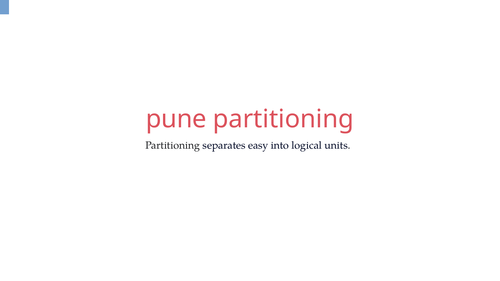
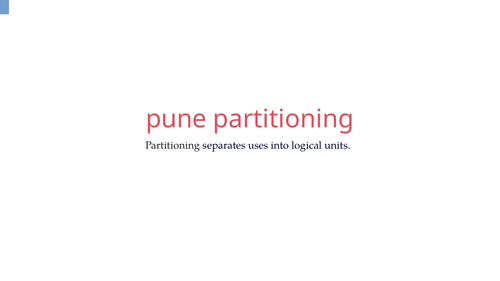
easy: easy -> uses
